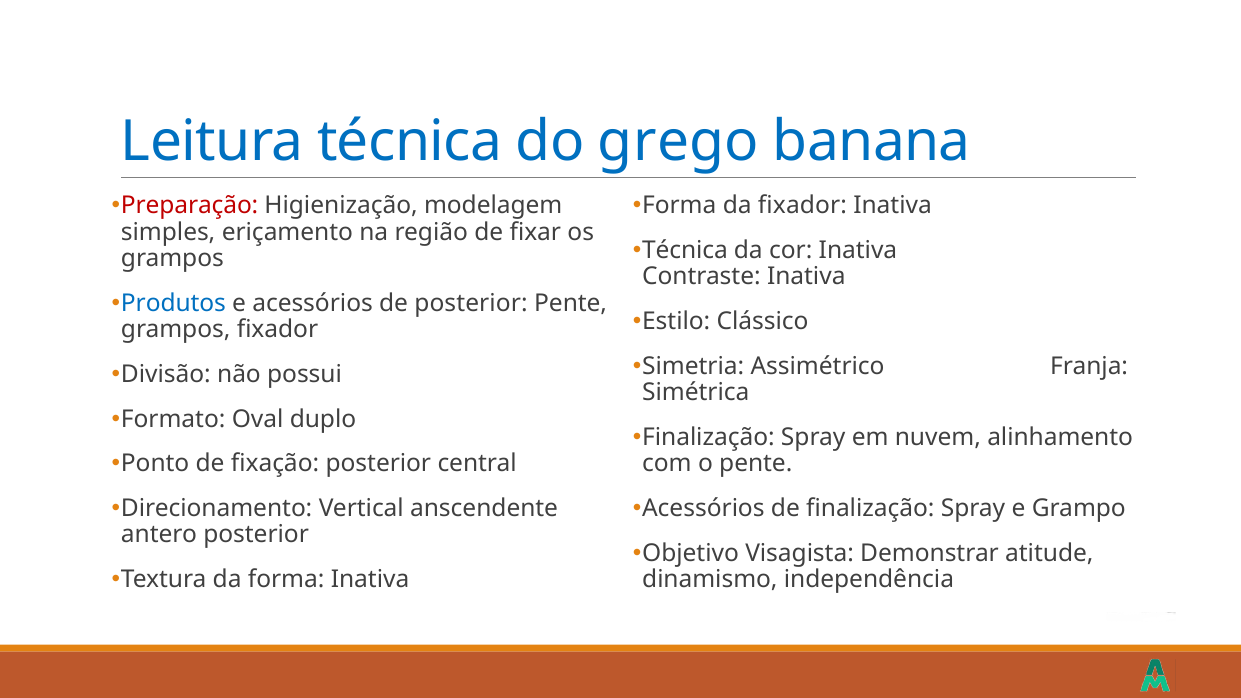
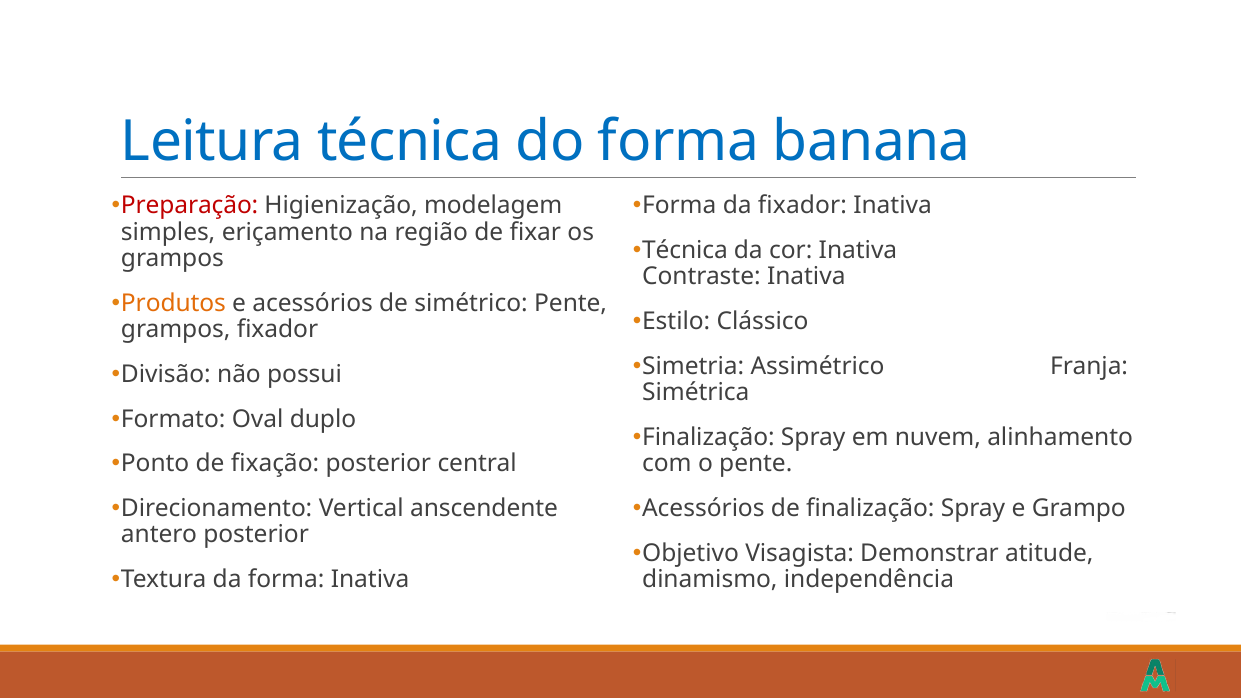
do grego: grego -> forma
Produtos colour: blue -> orange
de posterior: posterior -> simétrico
